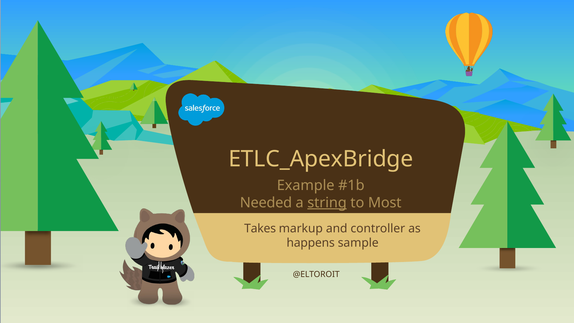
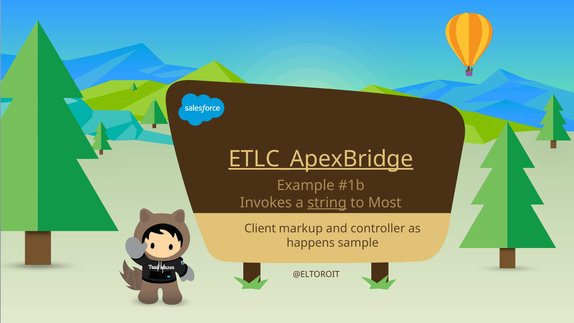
ETLC_ApexBridge underline: none -> present
Needed: Needed -> Invokes
Takes: Takes -> Client
